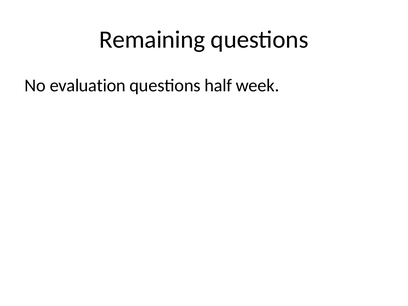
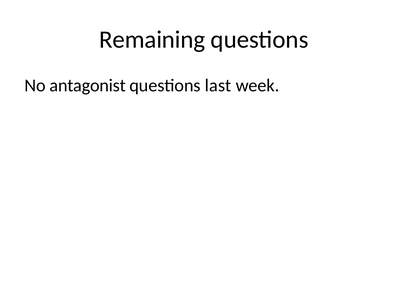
evaluation: evaluation -> antagonist
half: half -> last
